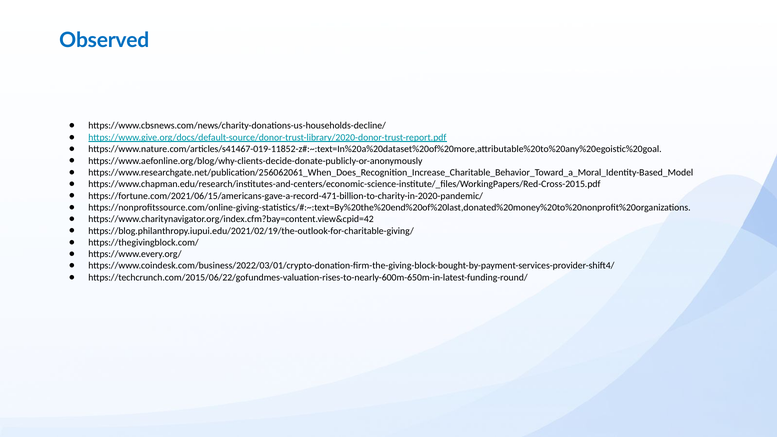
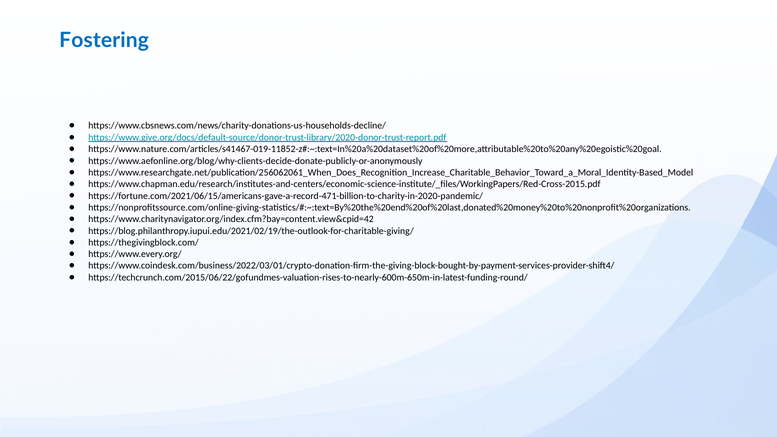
Observed: Observed -> Fostering
